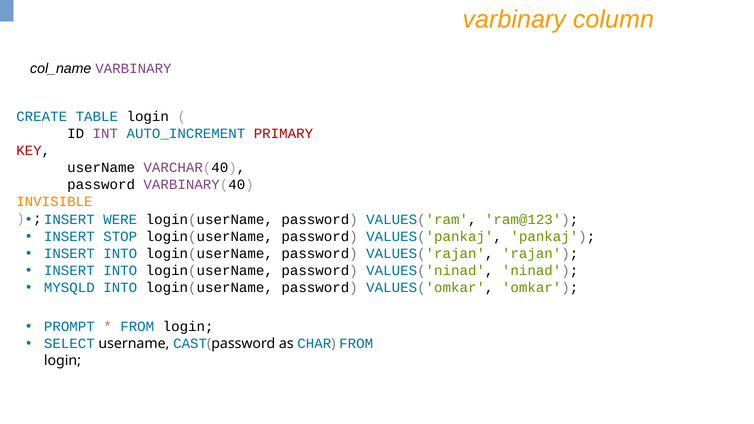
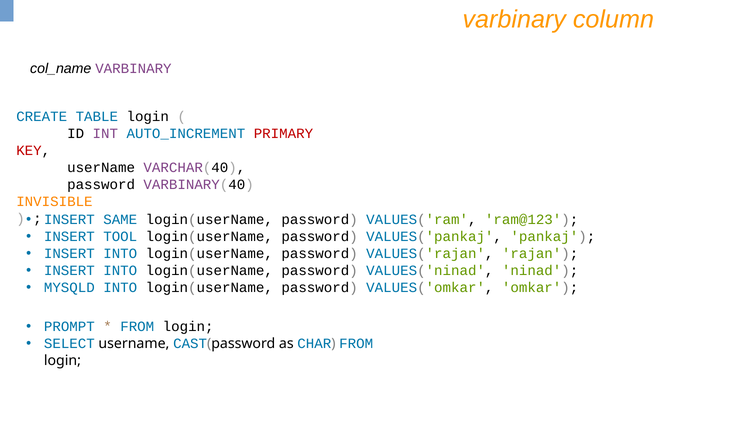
WERE: WERE -> SAME
STOP: STOP -> TOOL
